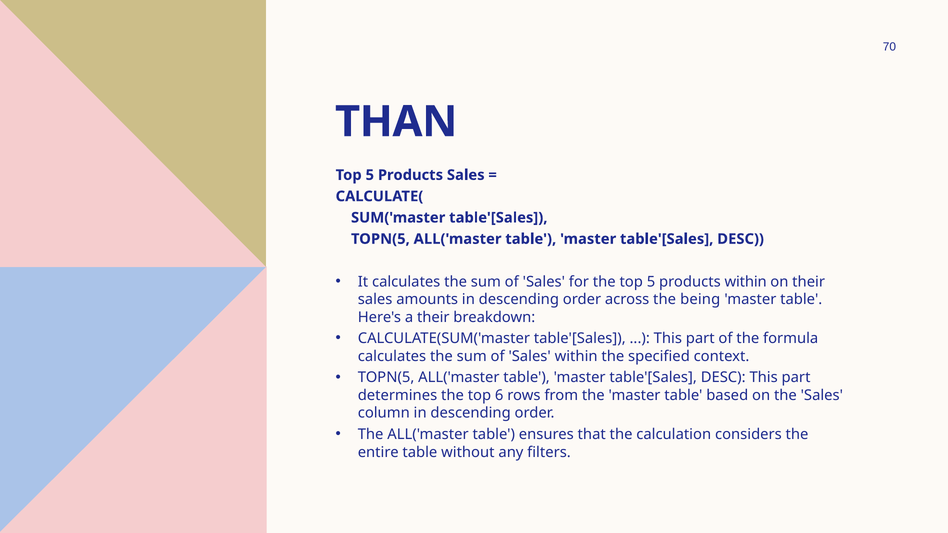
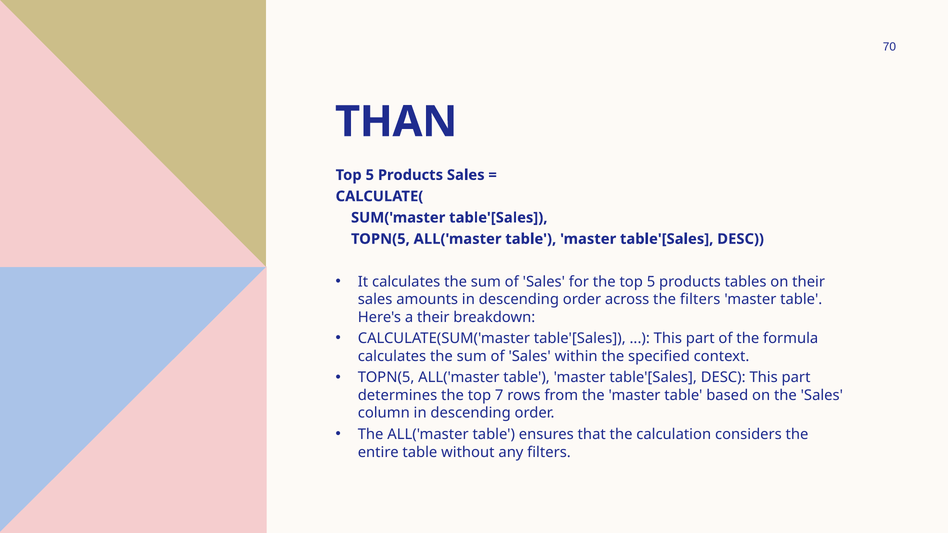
products within: within -> tables
the being: being -> filters
6: 6 -> 7
